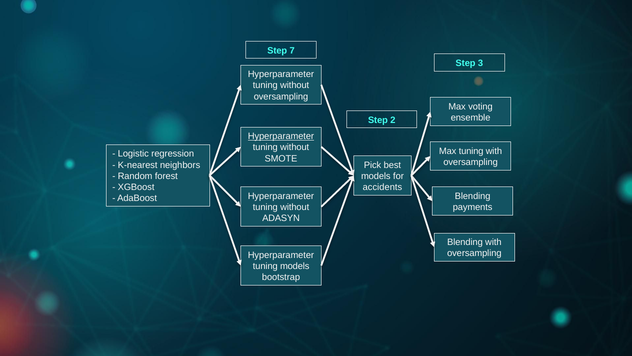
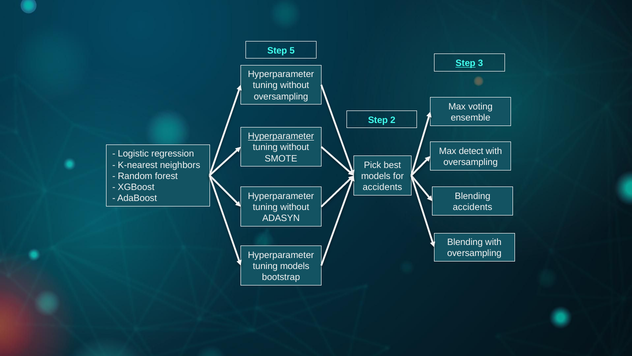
7: 7 -> 5
Step at (466, 63) underline: none -> present
Max tuning: tuning -> detect
payments at (473, 207): payments -> accidents
